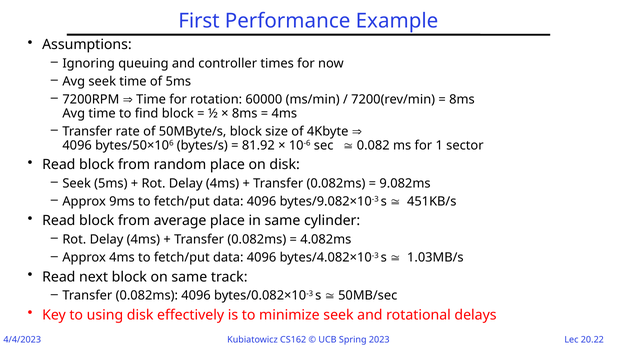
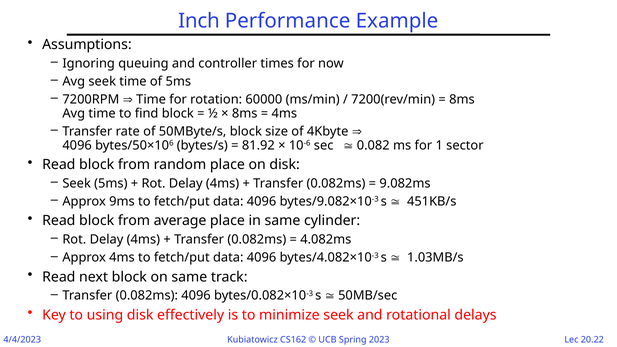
First: First -> Inch
